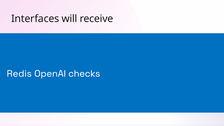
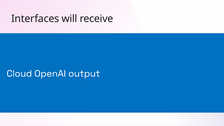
Redis: Redis -> Cloud
checks: checks -> output
